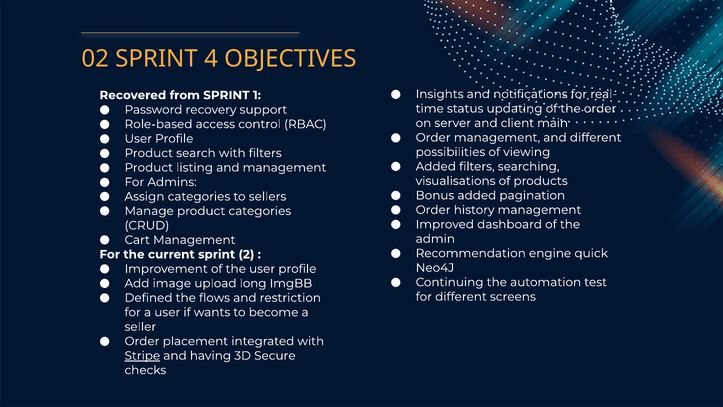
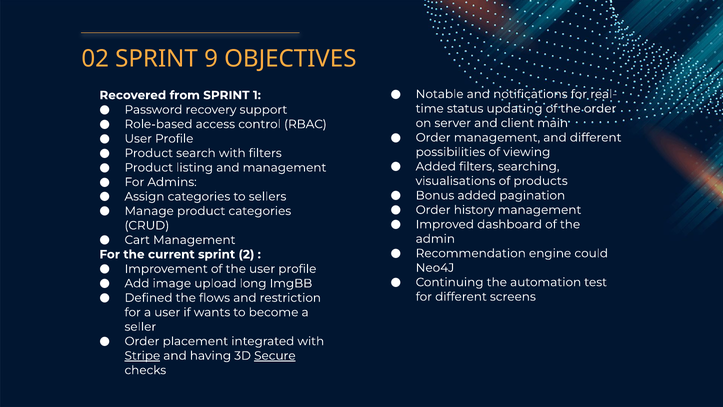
4: 4 -> 9
Insights: Insights -> Notable
quick: quick -> could
Secure underline: none -> present
